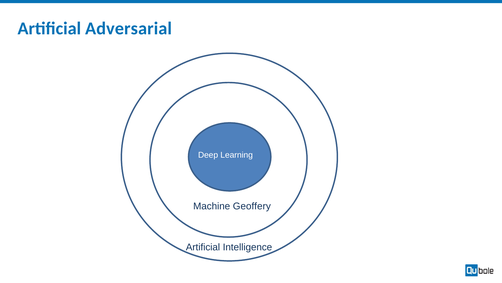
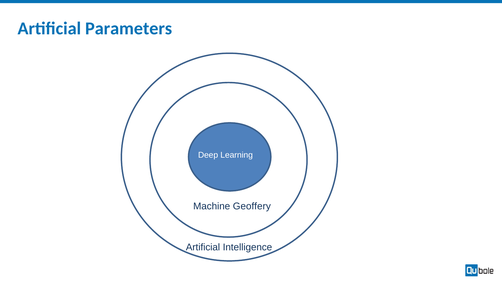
Adversarial: Adversarial -> Parameters
